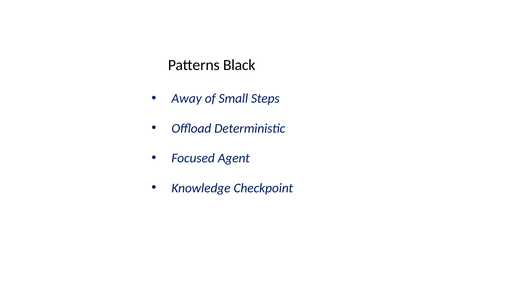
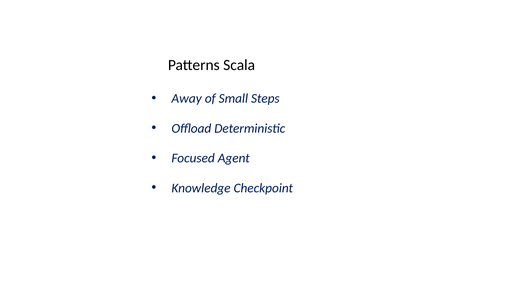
Black: Black -> Scala
